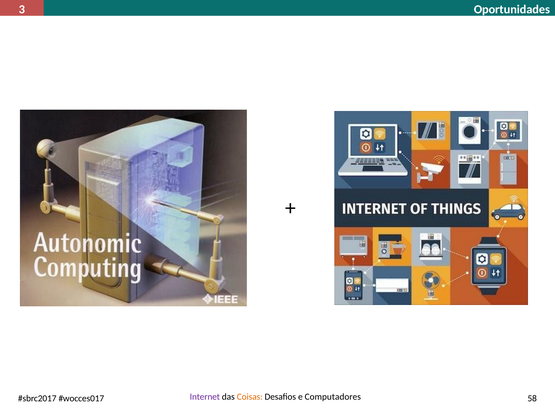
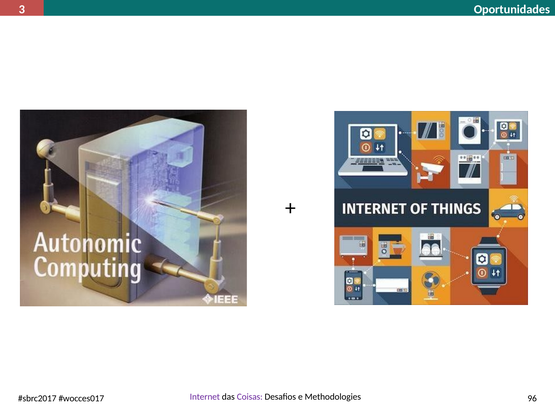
Coisas colour: orange -> purple
Computadores: Computadores -> Methodologies
58: 58 -> 96
